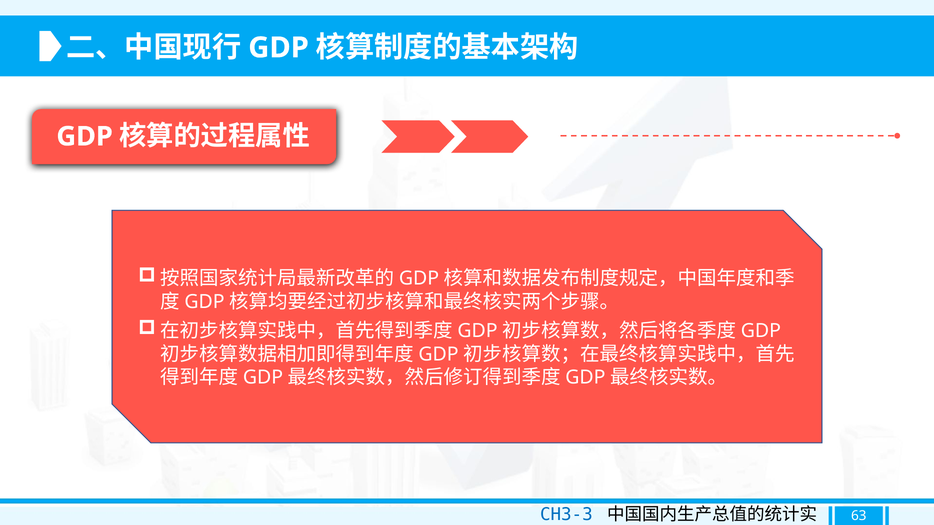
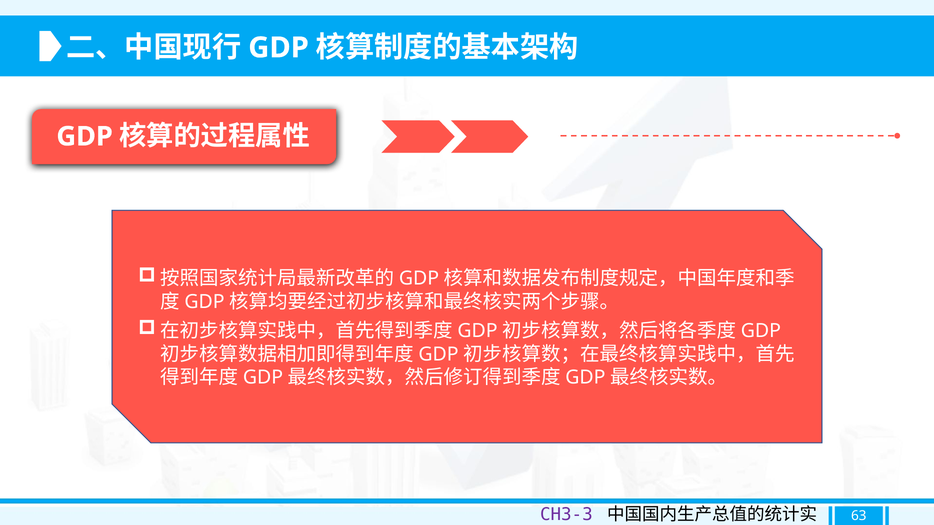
CH3-3 colour: blue -> purple
